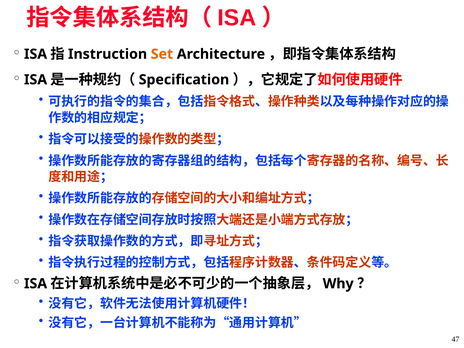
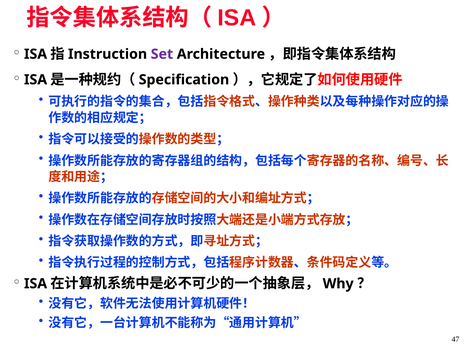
Set colour: orange -> purple
